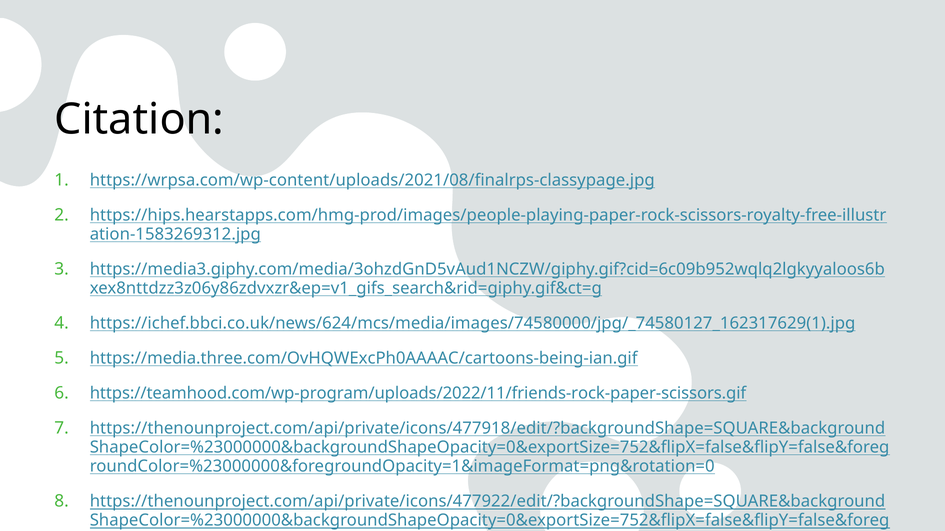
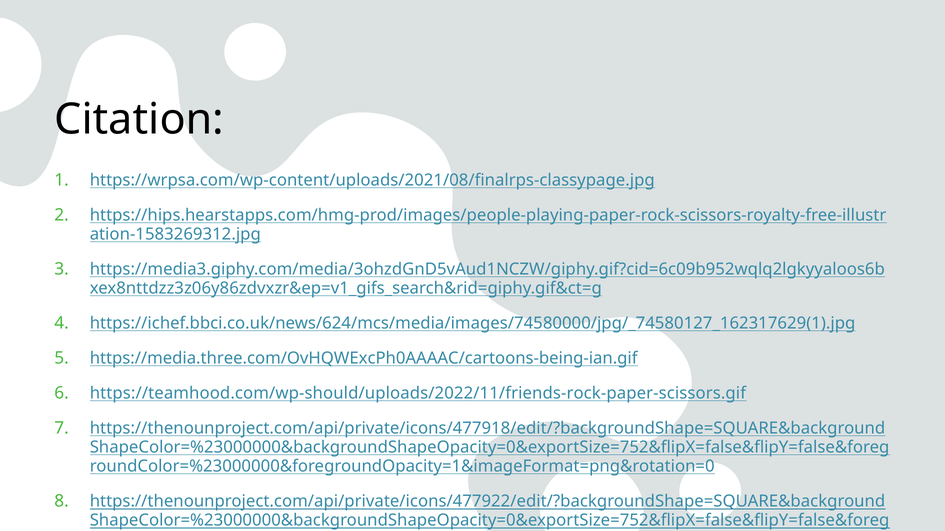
https://teamhood.com/wp-program/uploads/2022/11/friends-rock-paper-scissors.gif: https://teamhood.com/wp-program/uploads/2022/11/friends-rock-paper-scissors.gif -> https://teamhood.com/wp-should/uploads/2022/11/friends-rock-paper-scissors.gif
